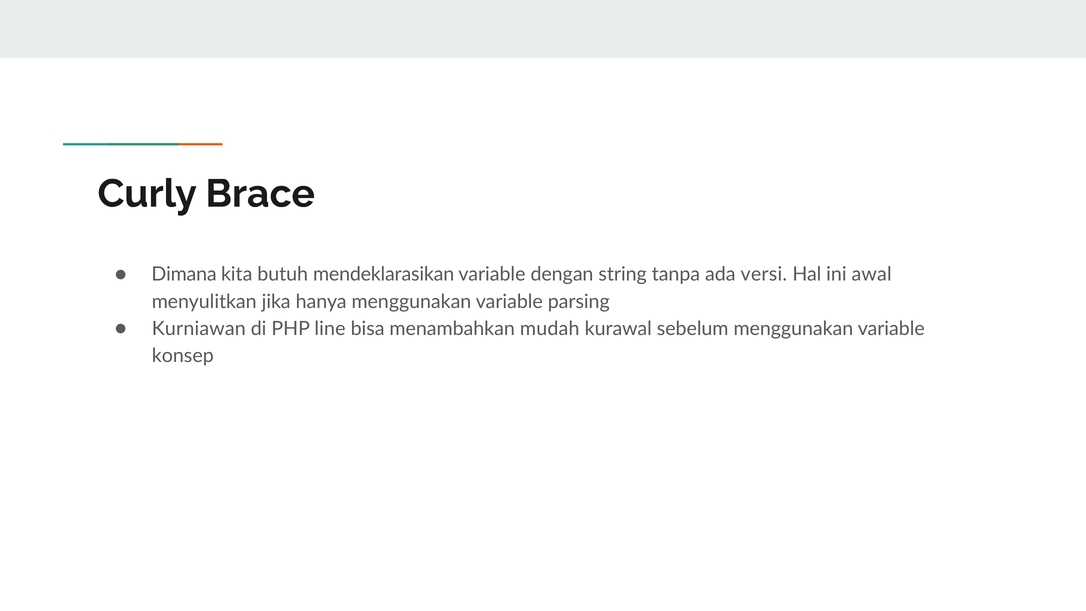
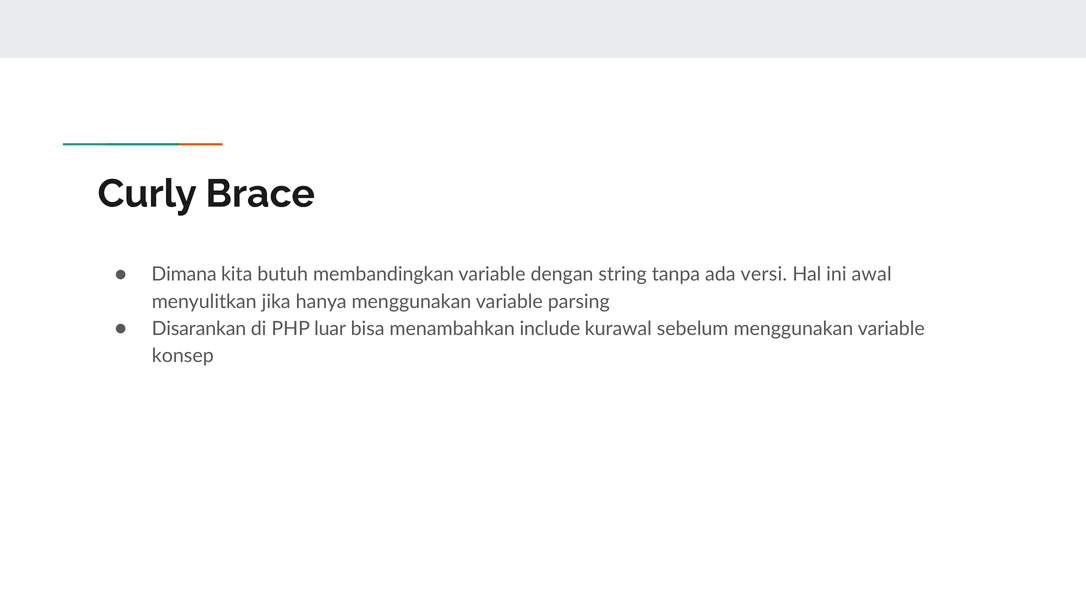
mendeklarasikan: mendeklarasikan -> membandingkan
Kurniawan: Kurniawan -> Disarankan
line: line -> luar
mudah: mudah -> include
